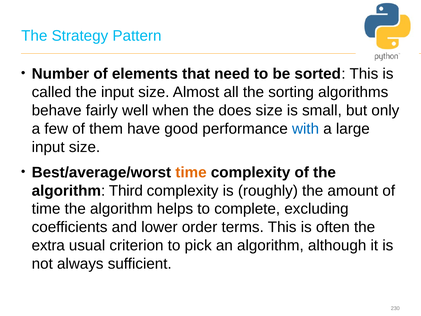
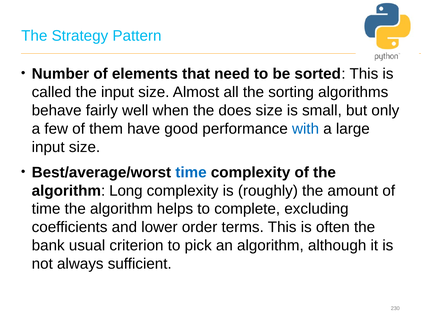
time at (191, 172) colour: orange -> blue
Third: Third -> Long
extra: extra -> bank
